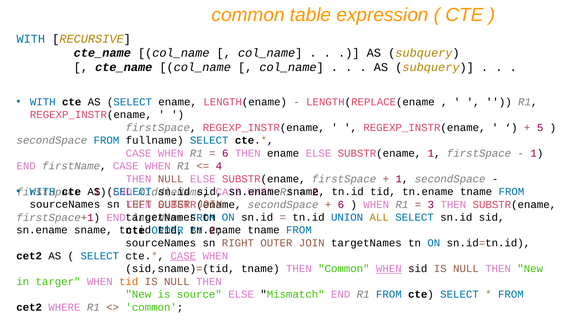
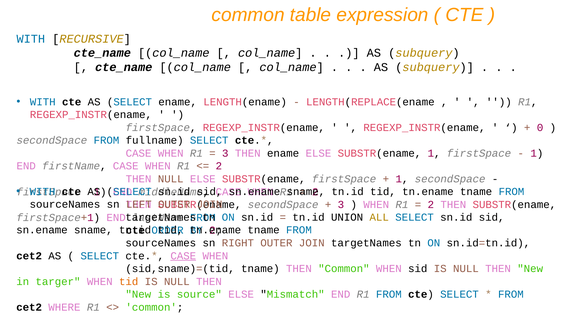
5: 5 -> 0
6 at (225, 153): 6 -> 3
4 at (219, 166): 4 -> 2
6 at (341, 205): 6 -> 3
3 at (431, 205): 3 -> 2
UNION colour: blue -> black
WHEN at (389, 269) underline: present -> none
